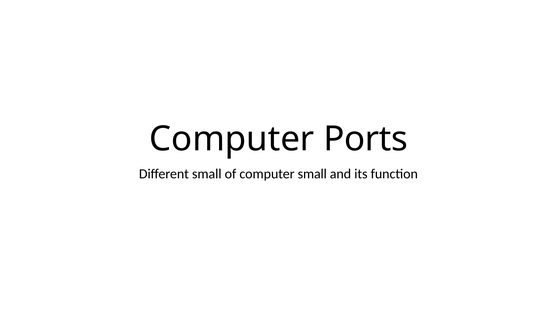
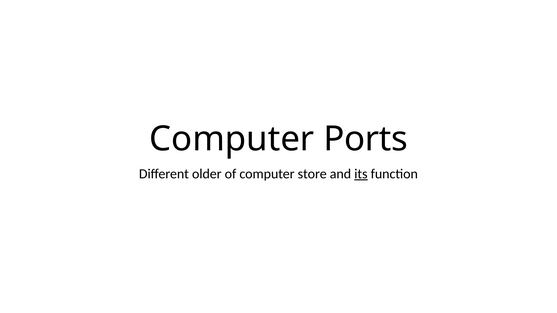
Different small: small -> older
computer small: small -> store
its underline: none -> present
